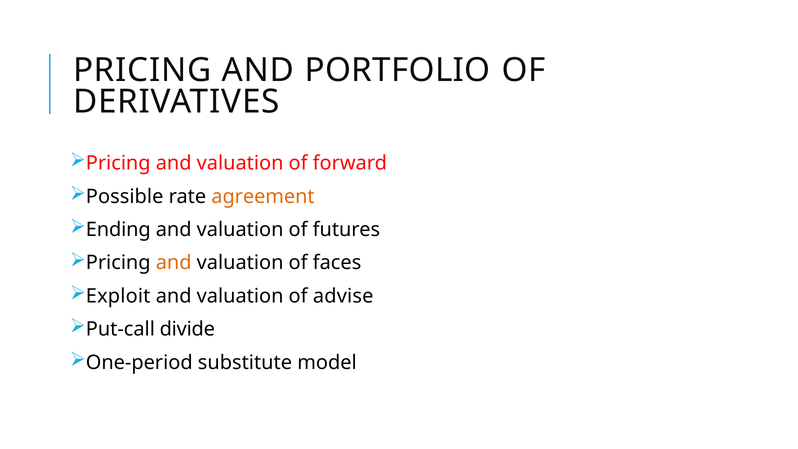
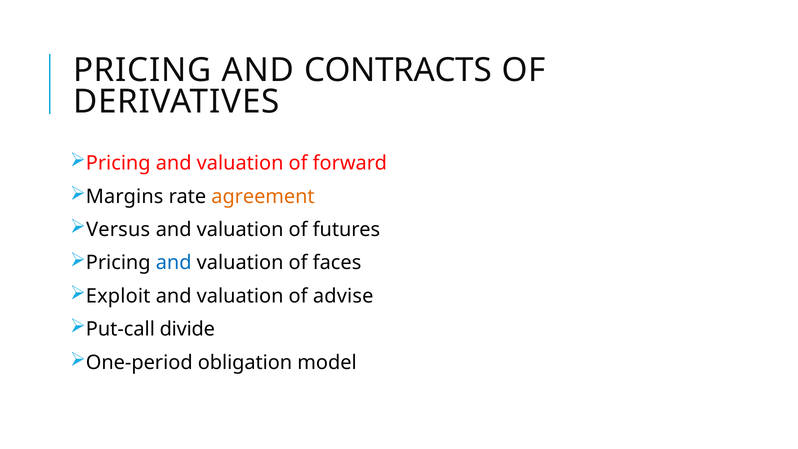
PORTFOLIO: PORTFOLIO -> CONTRACTS
Possible: Possible -> Margins
Ending: Ending -> Versus
and at (174, 263) colour: orange -> blue
substitute: substitute -> obligation
